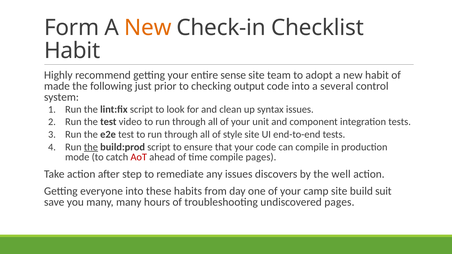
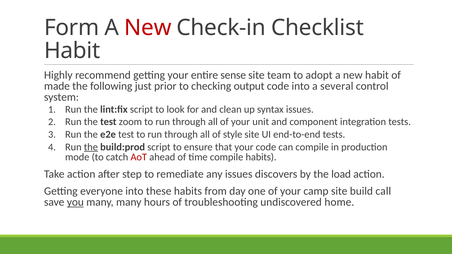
New at (148, 28) colour: orange -> red
video: video -> zoom
compile pages: pages -> habits
well: well -> load
suit: suit -> call
you underline: none -> present
undiscovered pages: pages -> home
